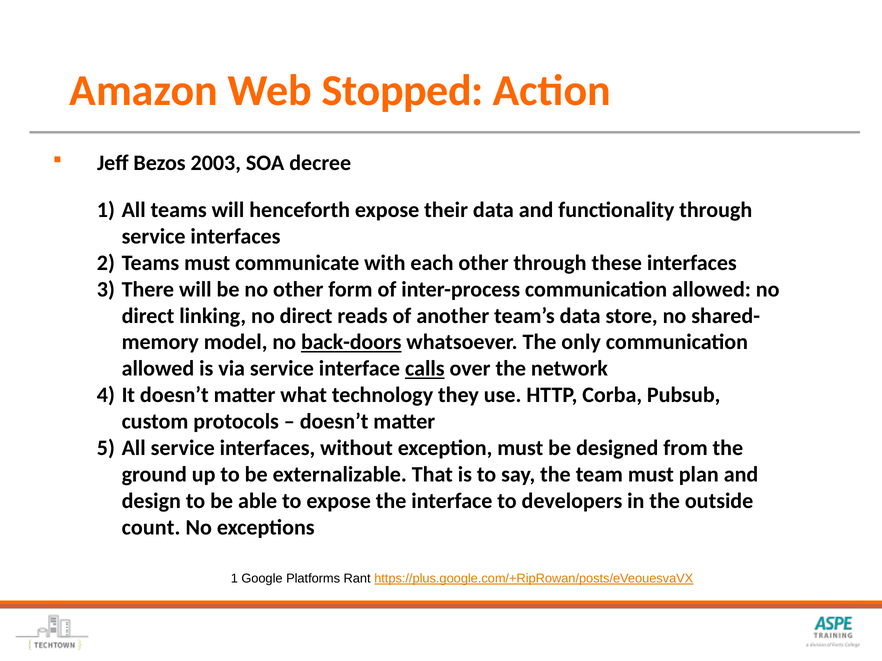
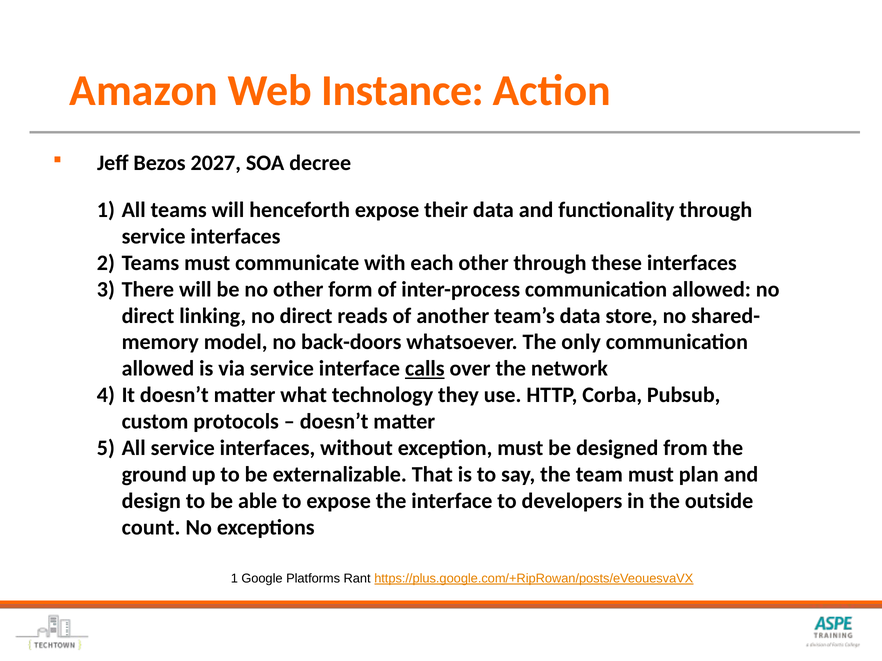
Stopped: Stopped -> Instance
2003: 2003 -> 2027
back-doors underline: present -> none
